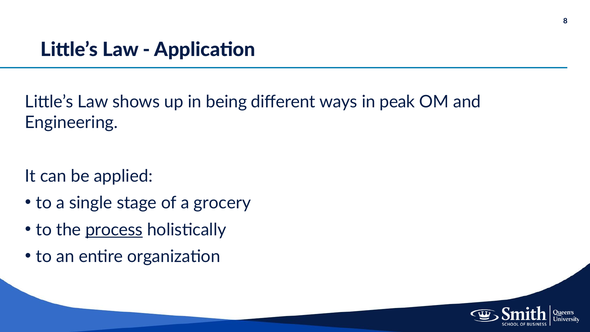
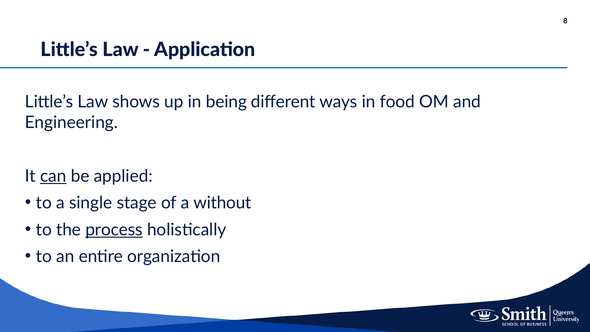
peak: peak -> food
can underline: none -> present
grocery: grocery -> without
